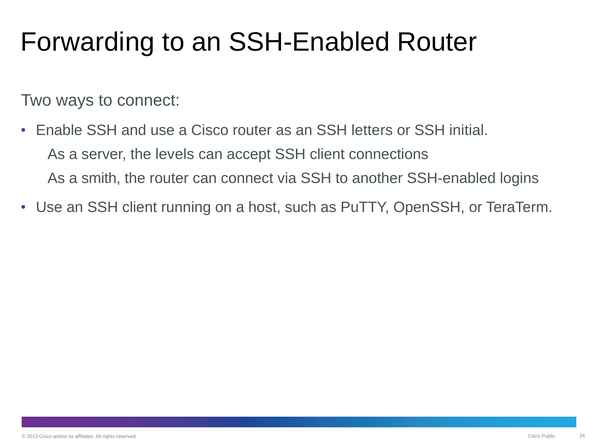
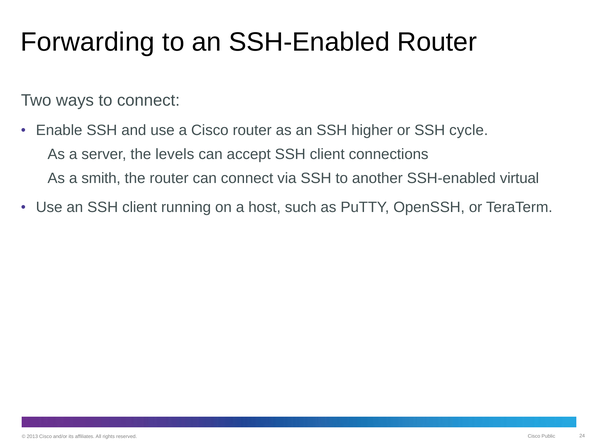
letters: letters -> higher
initial: initial -> cycle
logins: logins -> virtual
